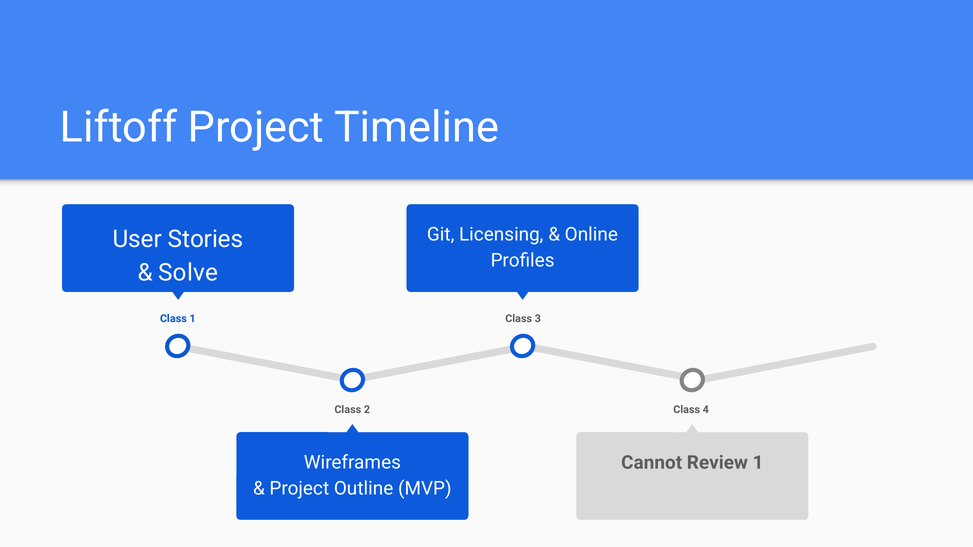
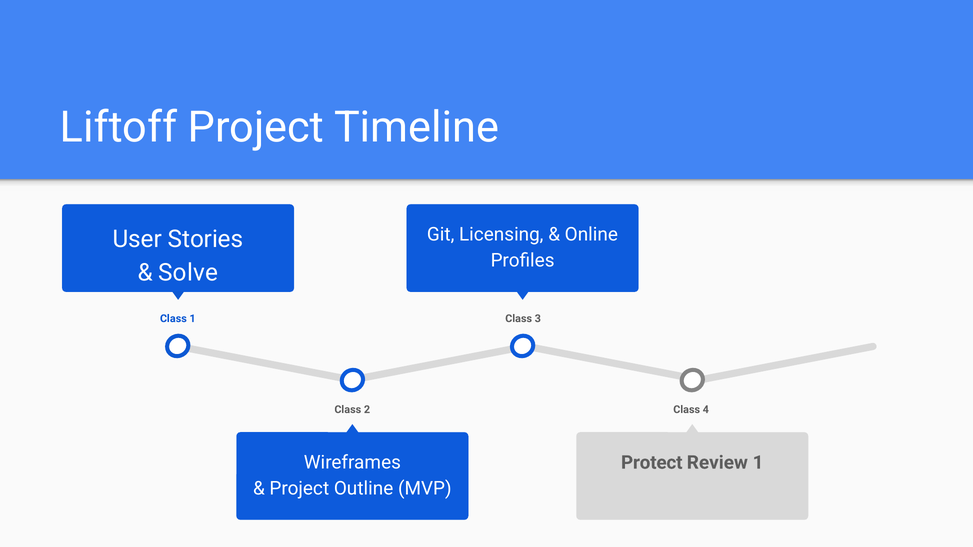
Cannot: Cannot -> Protect
